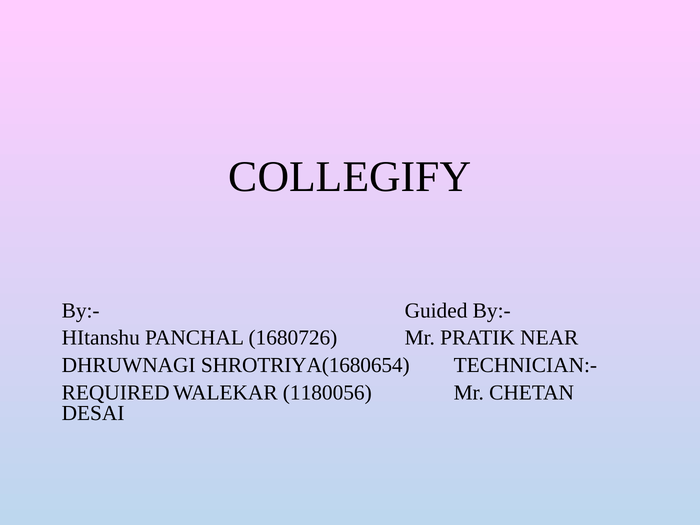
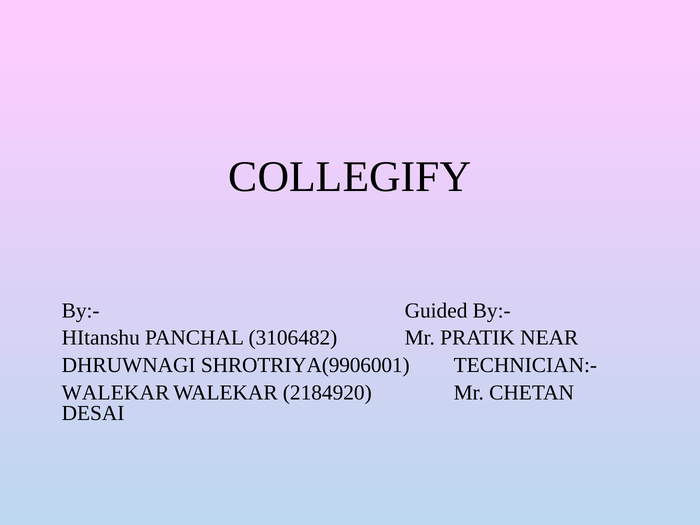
1680726: 1680726 -> 3106482
SHROTRIYA(1680654: SHROTRIYA(1680654 -> SHROTRIYA(9906001
REQUIRED at (116, 393): REQUIRED -> WALEKAR
1180056: 1180056 -> 2184920
